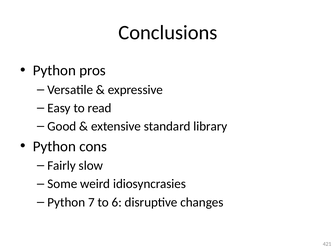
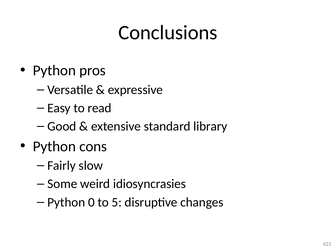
7: 7 -> 0
6: 6 -> 5
